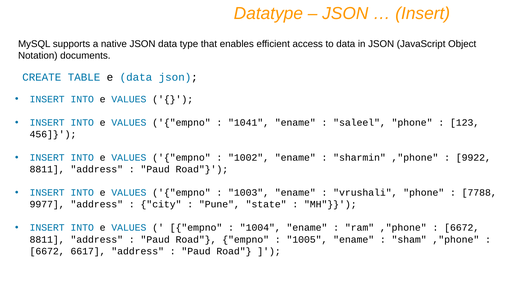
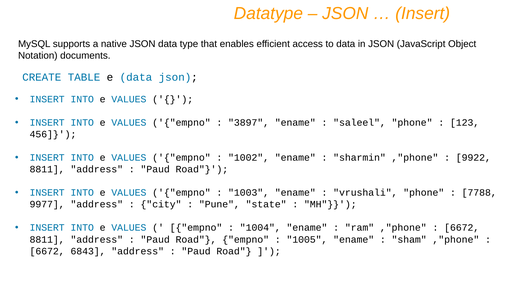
1041: 1041 -> 3897
6617: 6617 -> 6843
